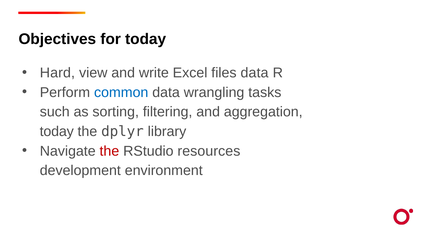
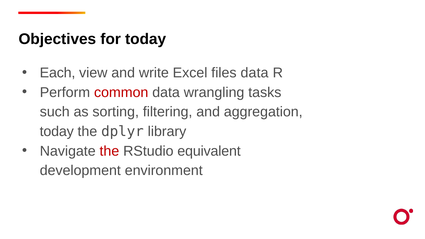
Hard: Hard -> Each
common colour: blue -> red
resources: resources -> equivalent
